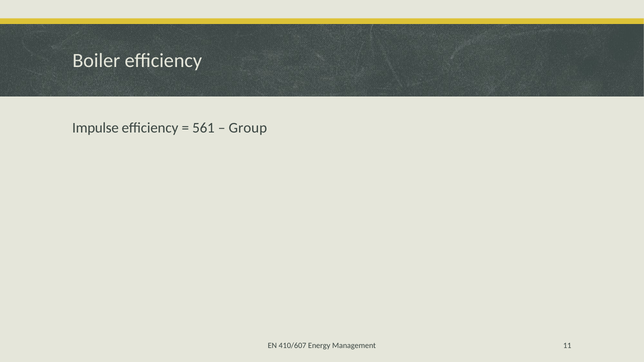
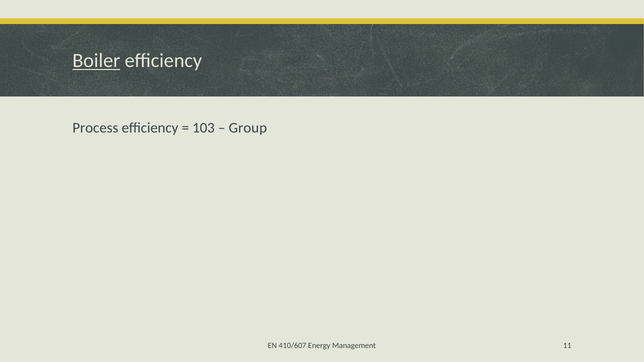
Boiler underline: none -> present
Impulse: Impulse -> Process
561: 561 -> 103
